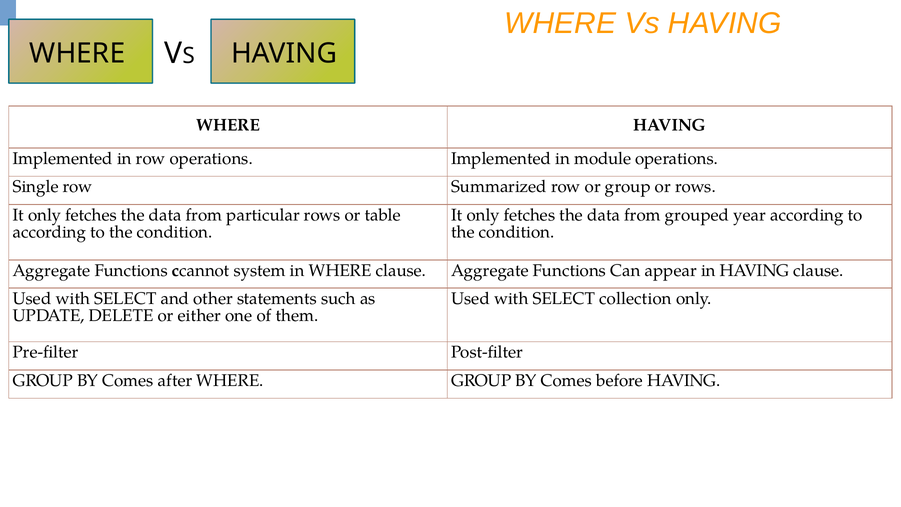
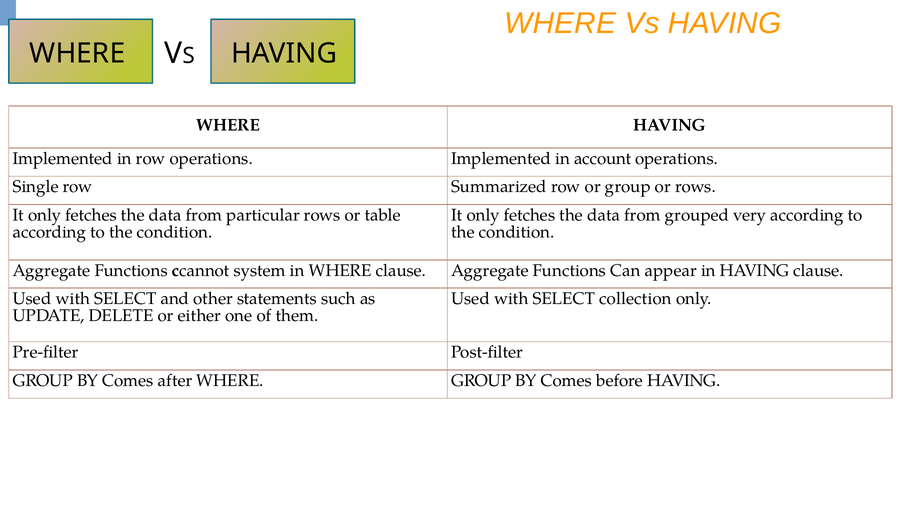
module: module -> account
year: year -> very
